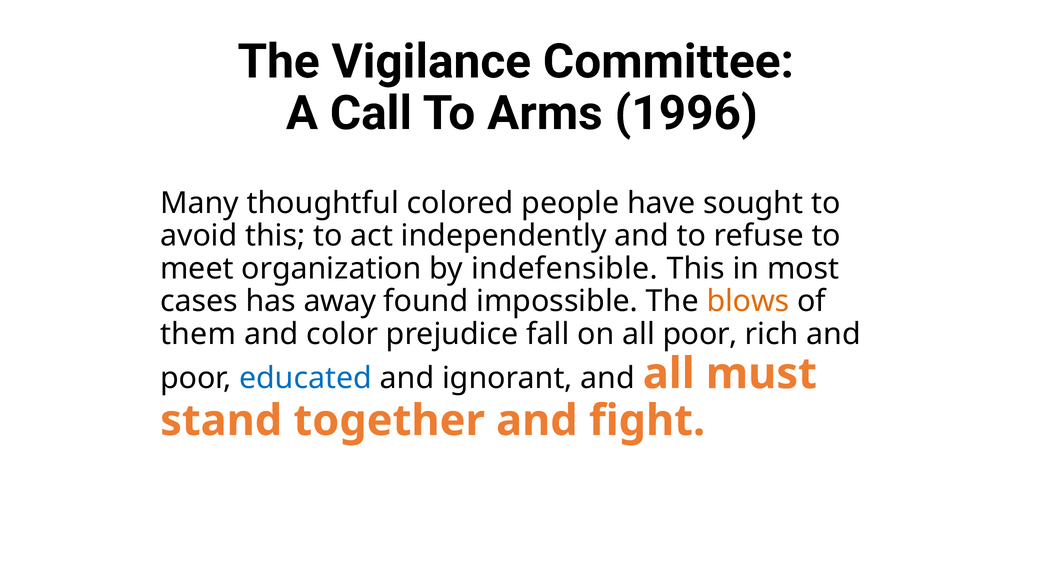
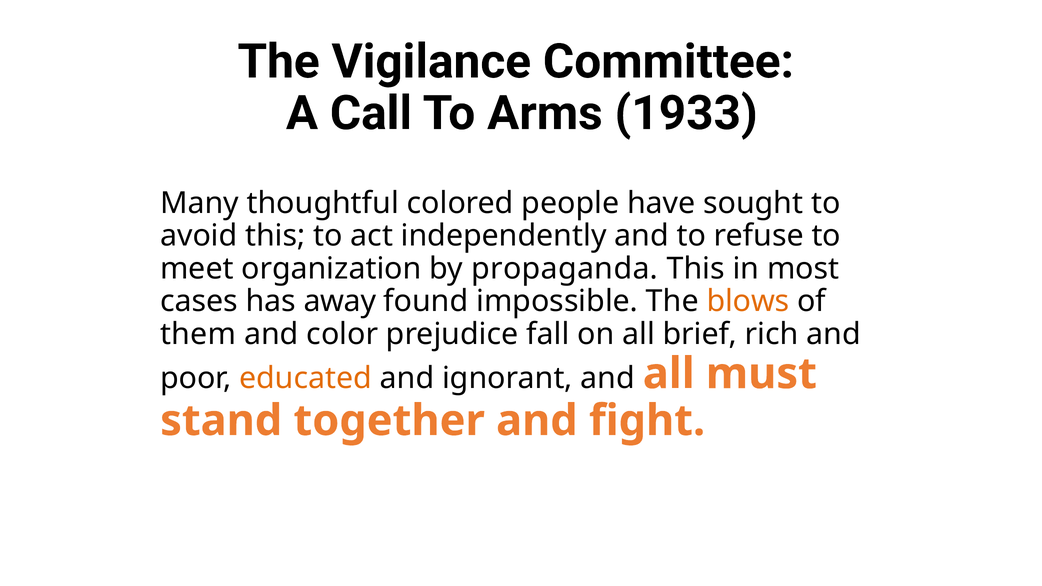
1996: 1996 -> 1933
indefensible: indefensible -> propaganda
all poor: poor -> brief
educated colour: blue -> orange
